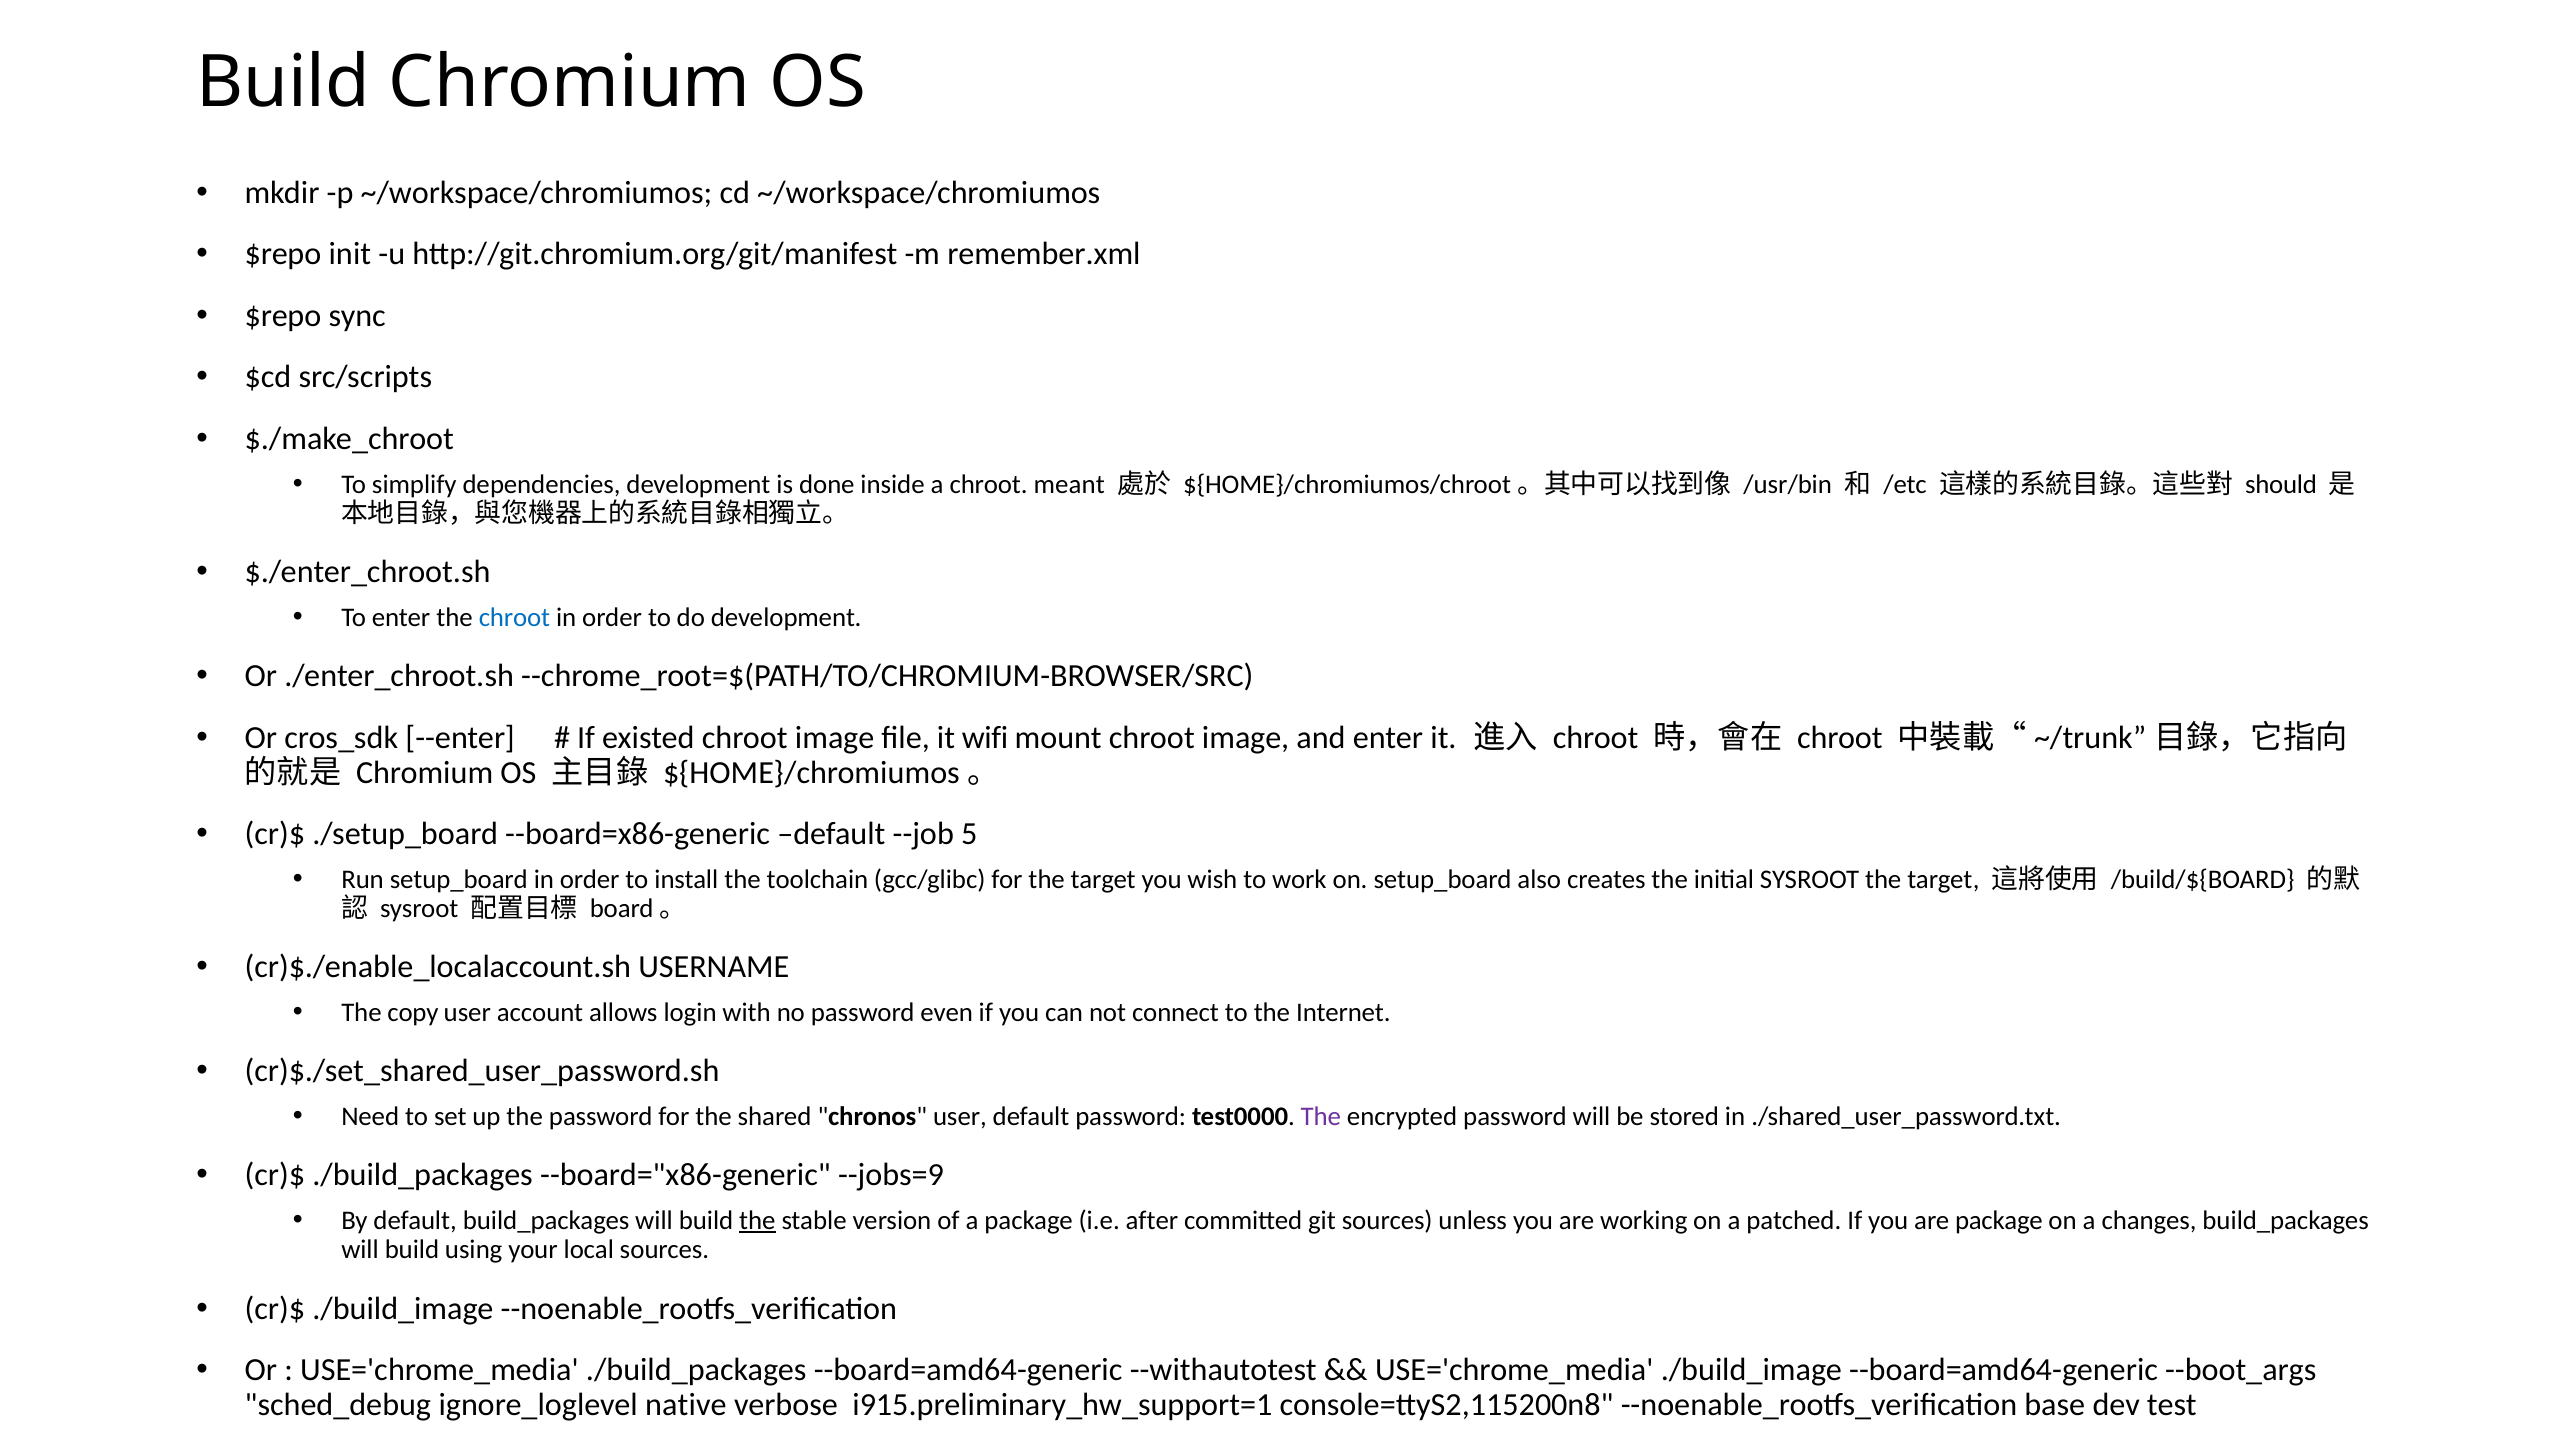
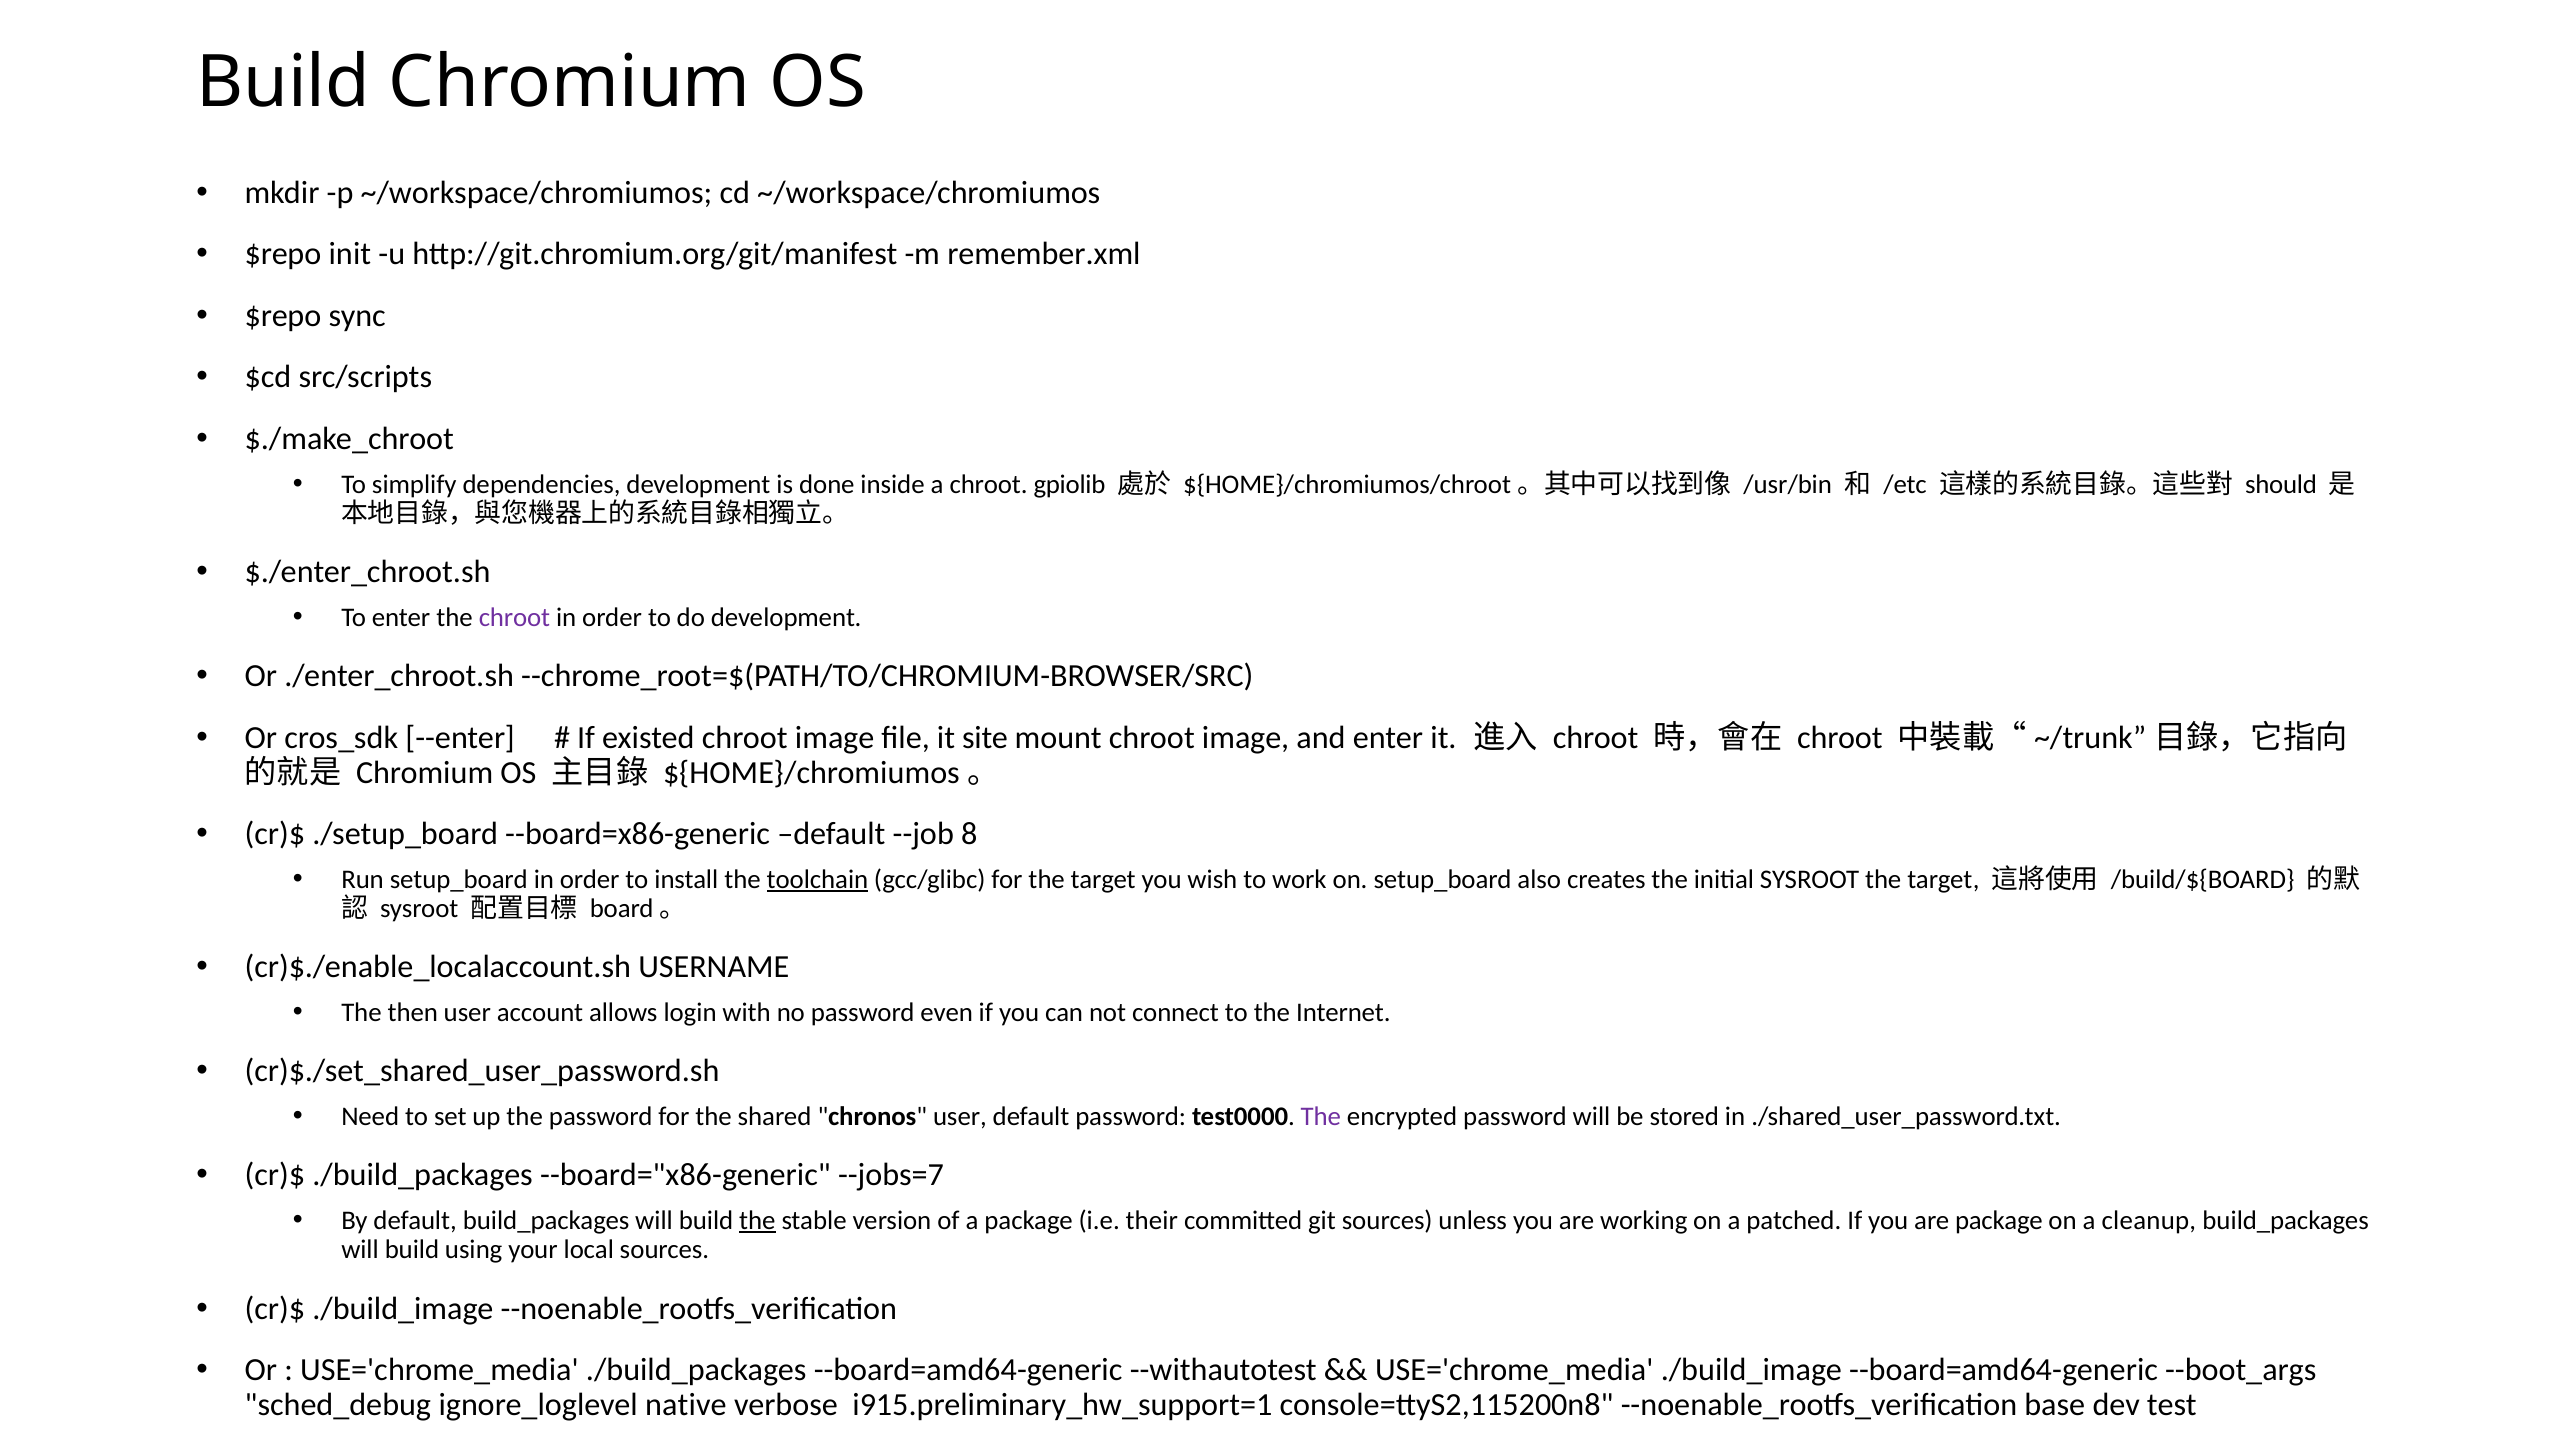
meant: meant -> gpiolib
chroot at (514, 617) colour: blue -> purple
wifi: wifi -> site
5: 5 -> 8
toolchain underline: none -> present
copy: copy -> then
--jobs=9: --jobs=9 -> --jobs=7
after: after -> their
changes: changes -> cleanup
